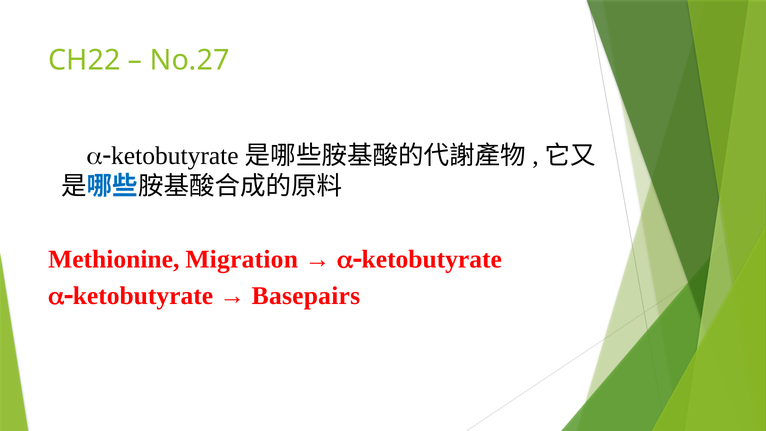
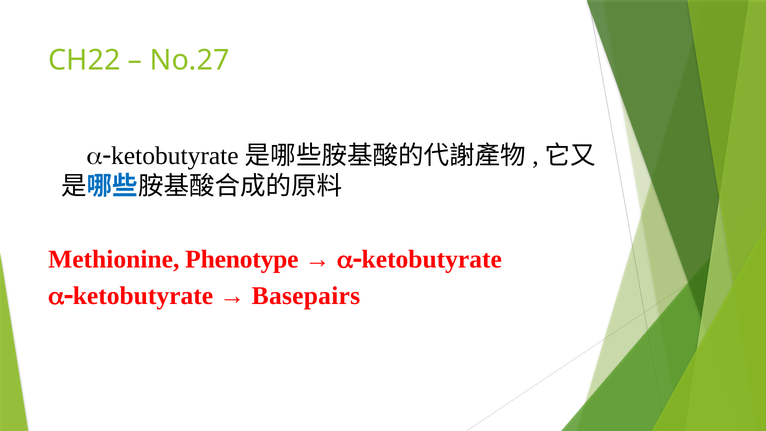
Migration: Migration -> Phenotype
